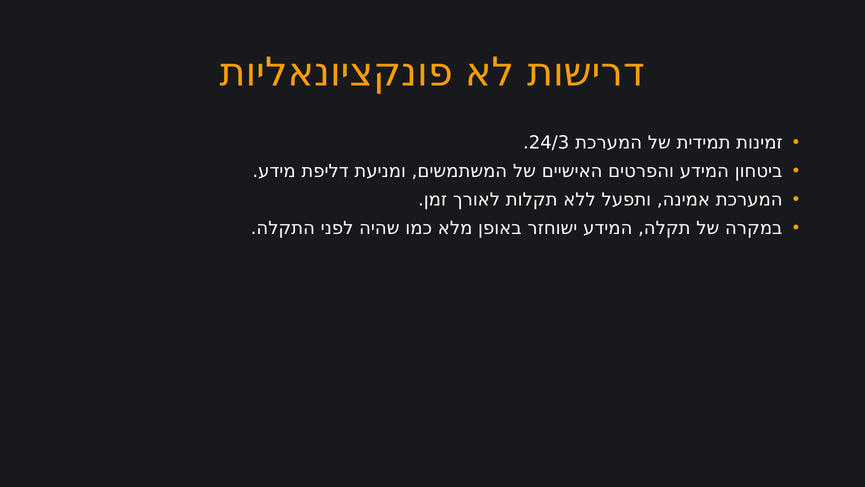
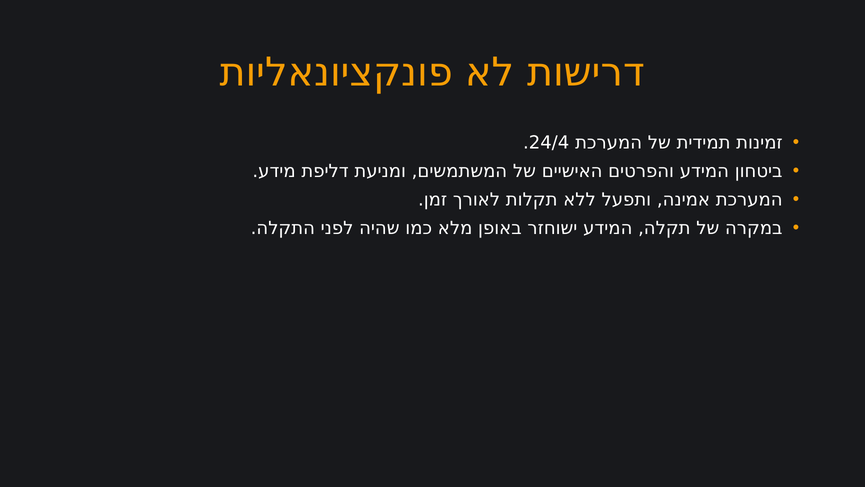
24/3: 24/3 -> 24/4
